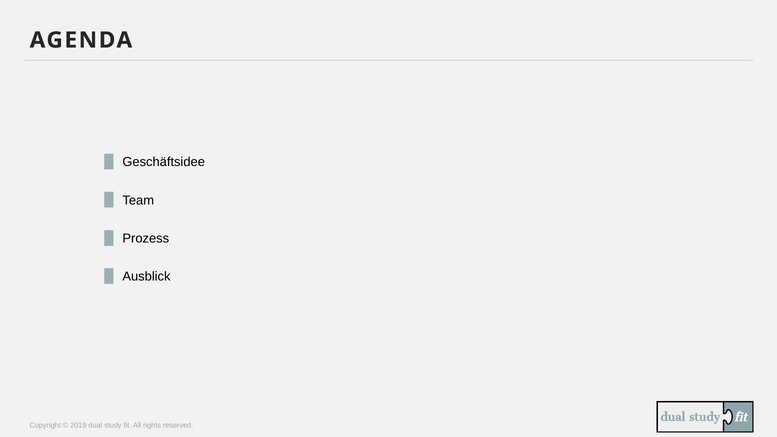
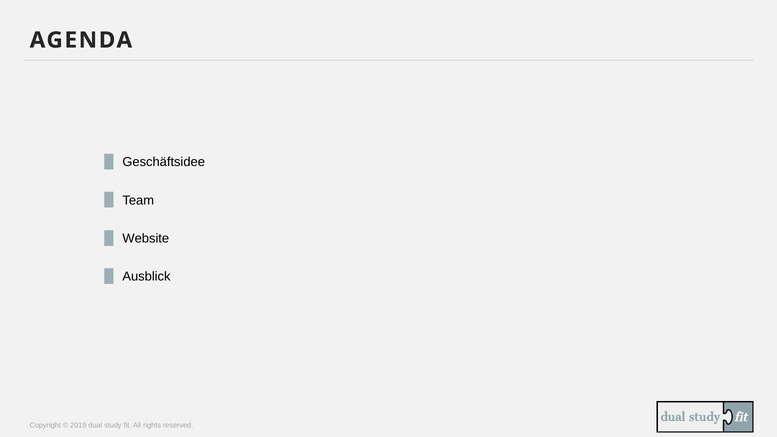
Prozess: Prozess -> Website
